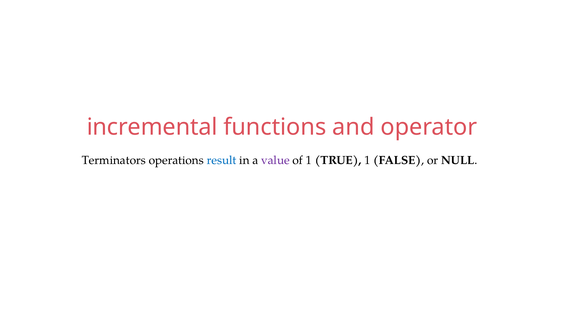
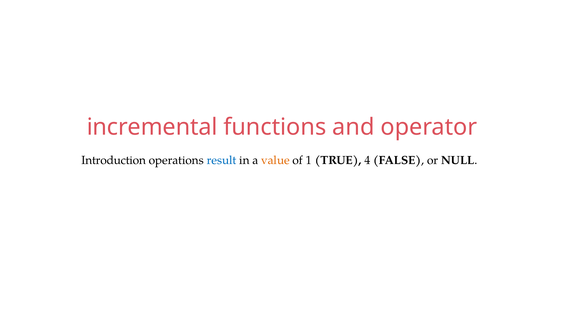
Terminators: Terminators -> Introduction
value colour: purple -> orange
TRUE 1: 1 -> 4
